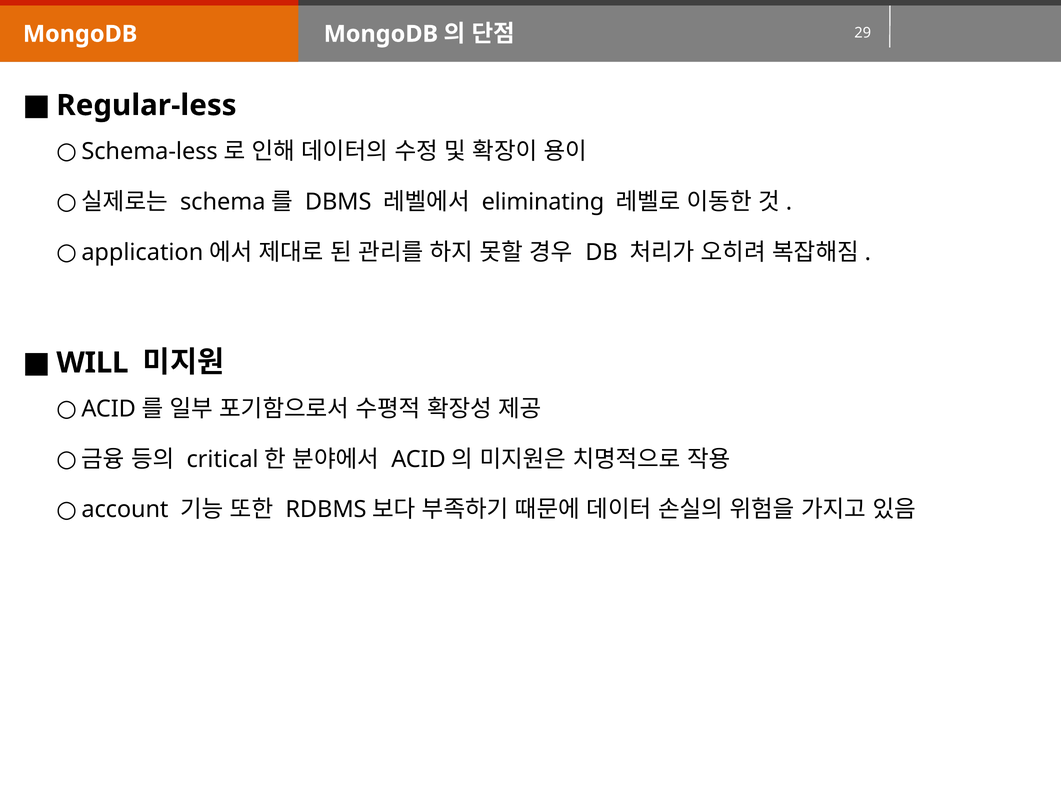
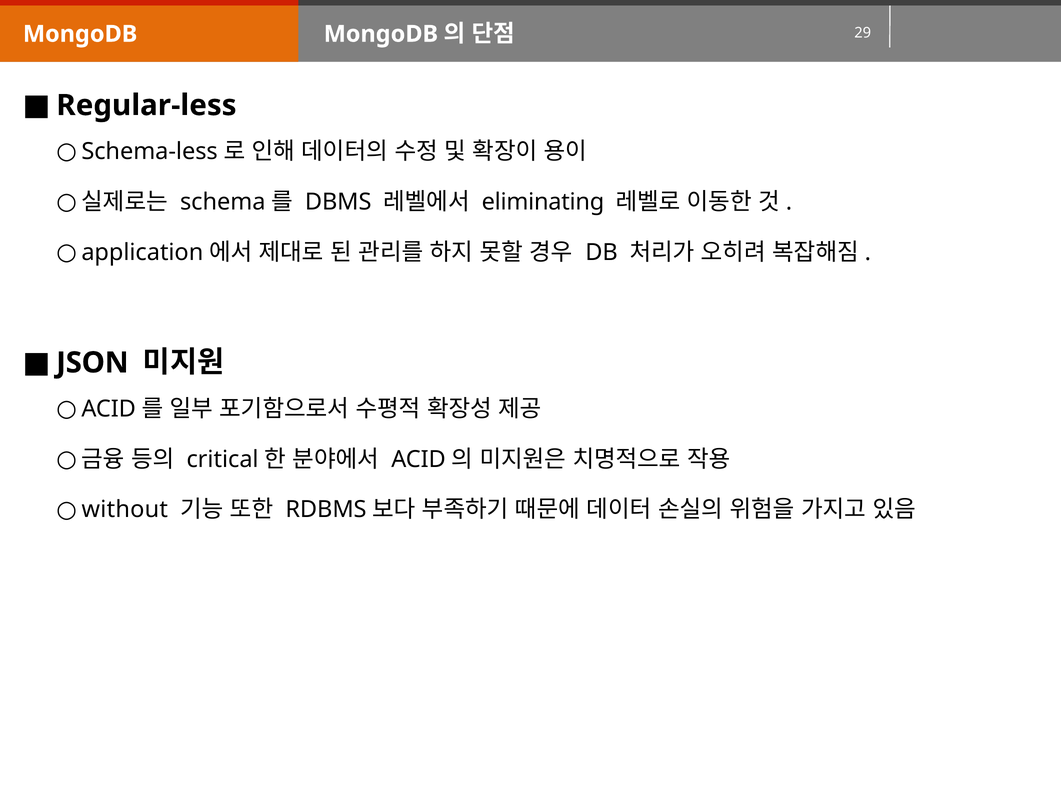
WILL: WILL -> JSON
account: account -> without
